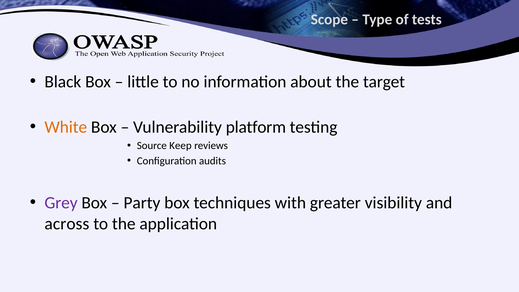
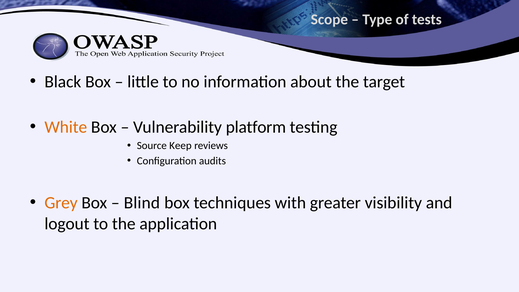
Grey colour: purple -> orange
Party: Party -> Blind
across: across -> logout
